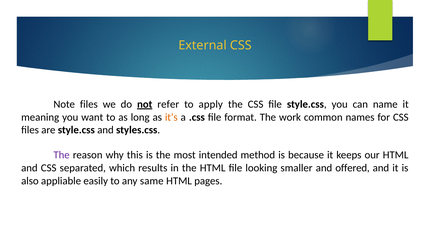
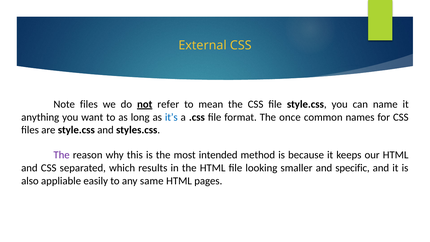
apply: apply -> mean
meaning: meaning -> anything
it’s colour: orange -> blue
work: work -> once
offered: offered -> specific
